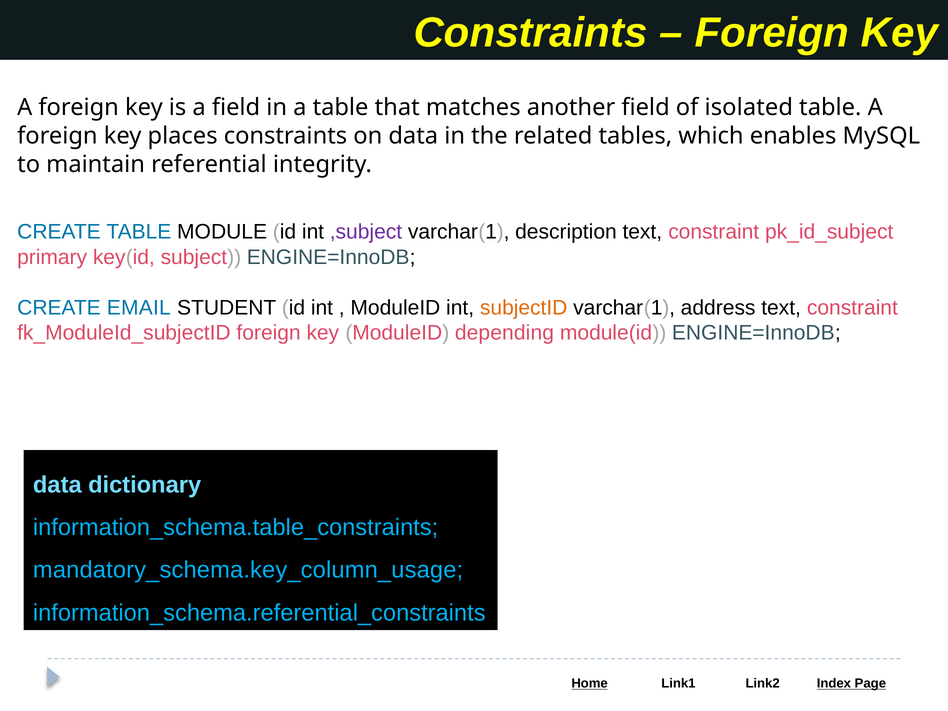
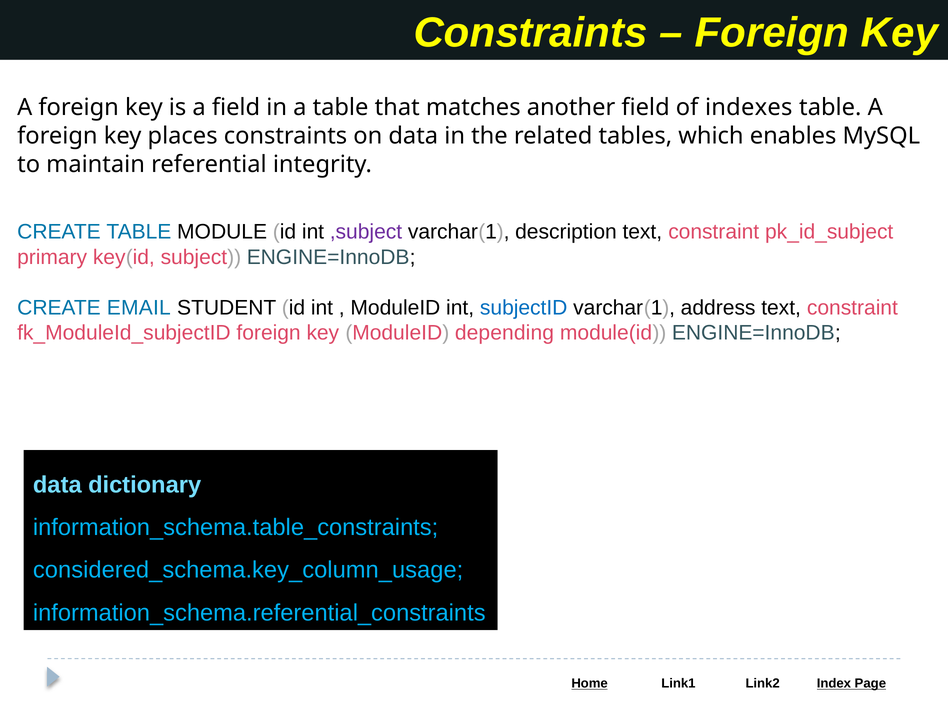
isolated: isolated -> indexes
subjectID colour: orange -> blue
mandatory_schema.key_column_usage: mandatory_schema.key_column_usage -> considered_schema.key_column_usage
